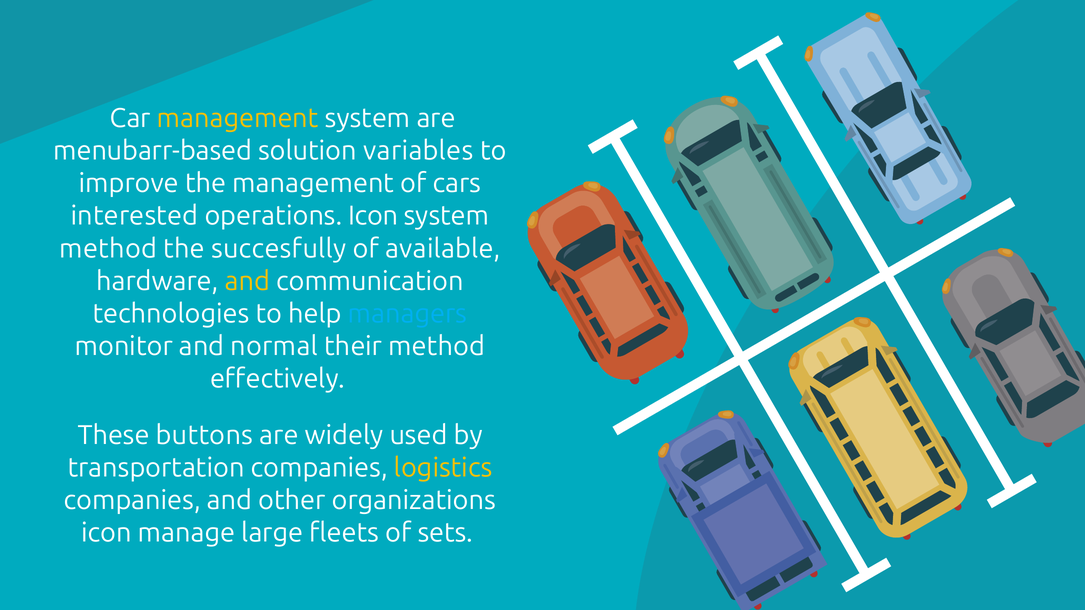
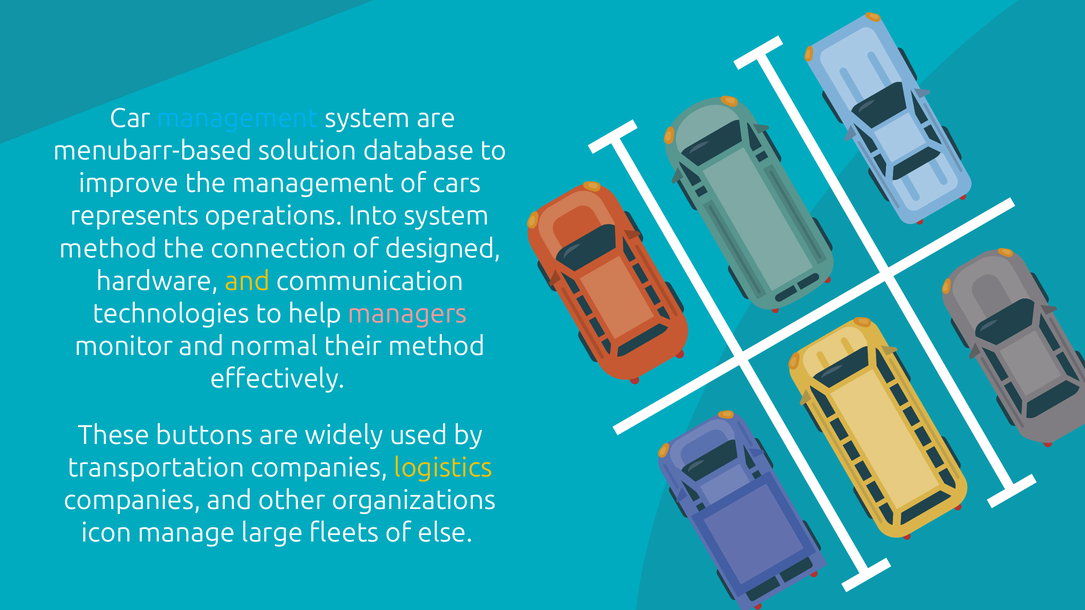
management at (238, 119) colour: yellow -> light blue
variables: variables -> database
interested: interested -> represents
operations Icon: Icon -> Into
succesfully: succesfully -> connection
available: available -> designed
managers colour: light blue -> pink
sets: sets -> else
